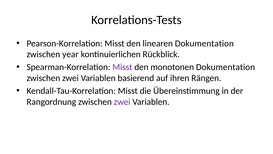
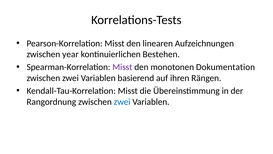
linearen Dokumentation: Dokumentation -> Aufzeichnungen
Rückblick: Rückblick -> Bestehen
zwei at (122, 102) colour: purple -> blue
